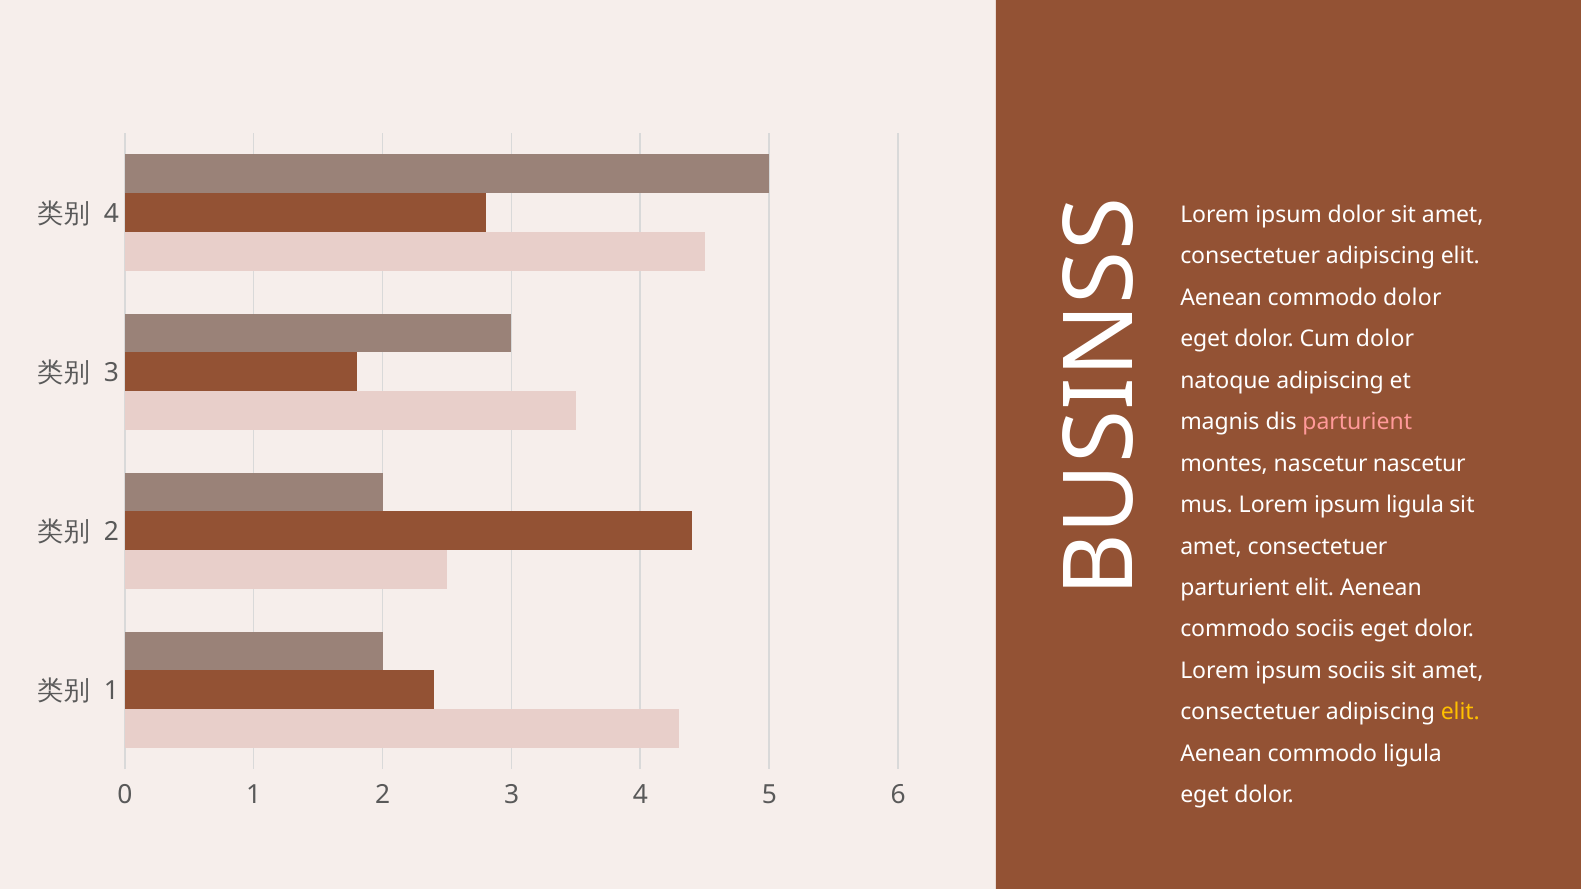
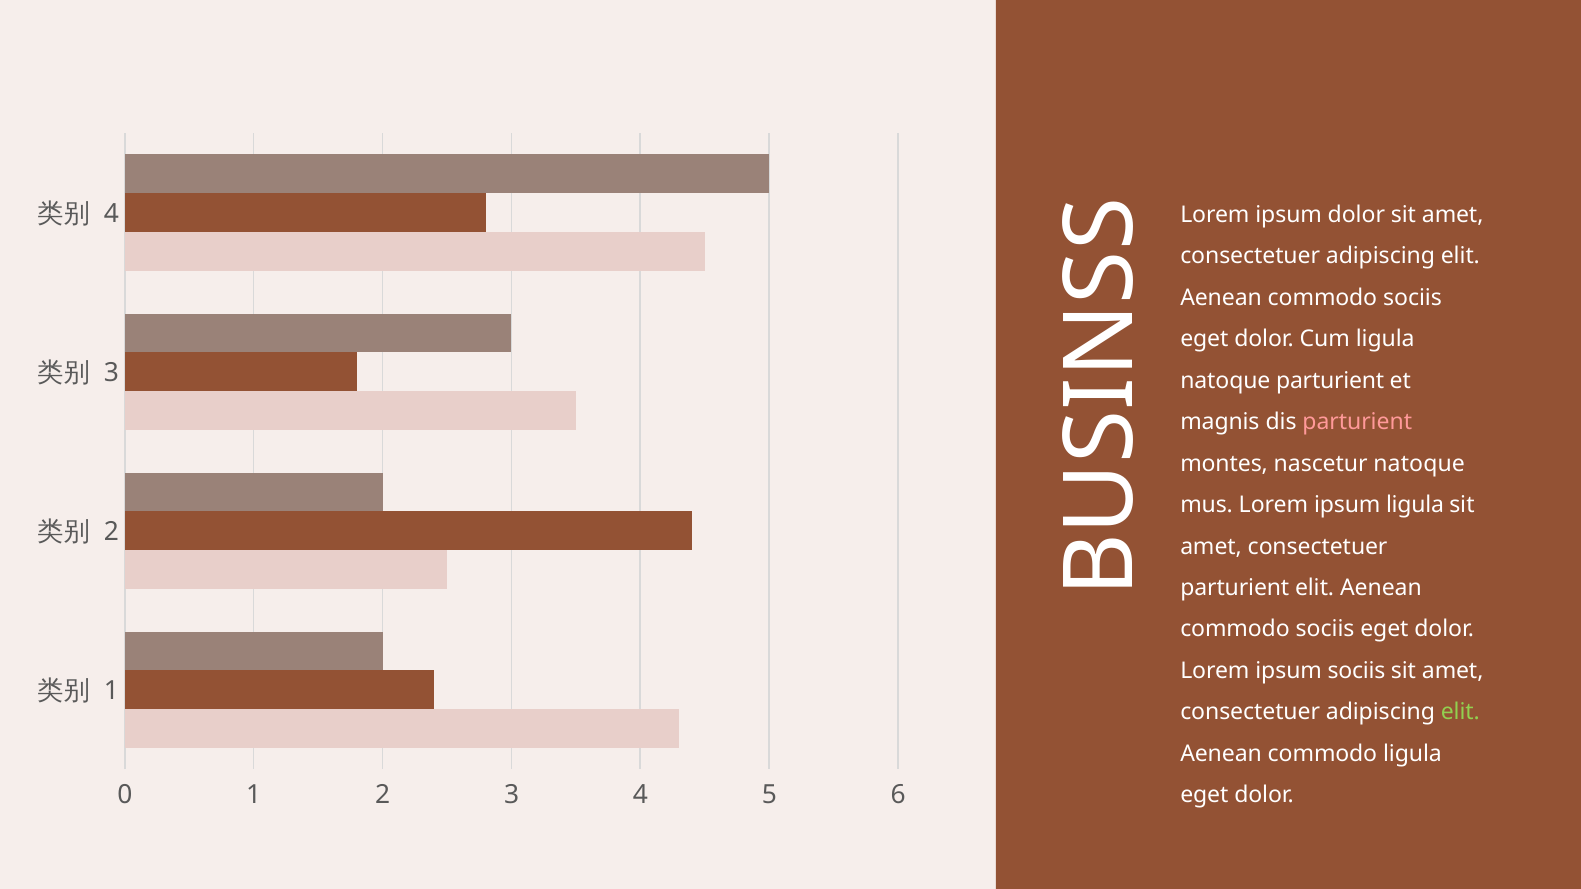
dolor at (1412, 298): dolor -> sociis
Cum dolor: dolor -> ligula
natoque adipiscing: adipiscing -> parturient
nascetur nascetur: nascetur -> natoque
elit at (1460, 712) colour: yellow -> light green
